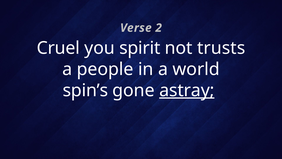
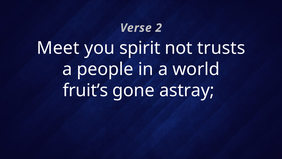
Cruel: Cruel -> Meet
spin’s: spin’s -> fruit’s
astray underline: present -> none
